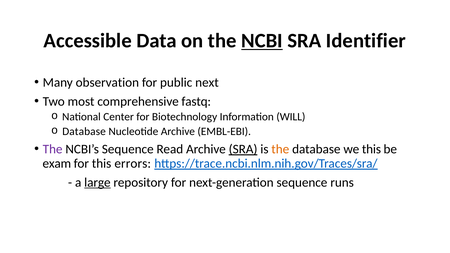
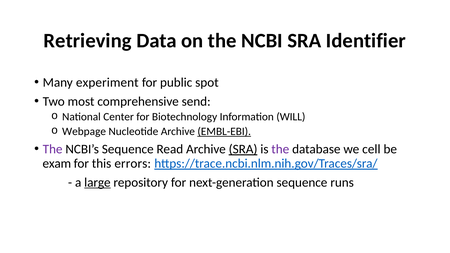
Accessible: Accessible -> Retrieving
NCBI underline: present -> none
observation: observation -> experiment
next: next -> spot
fastq: fastq -> send
Database at (84, 131): Database -> Webpage
EMBL-EBI underline: none -> present
the at (280, 149) colour: orange -> purple
we this: this -> cell
